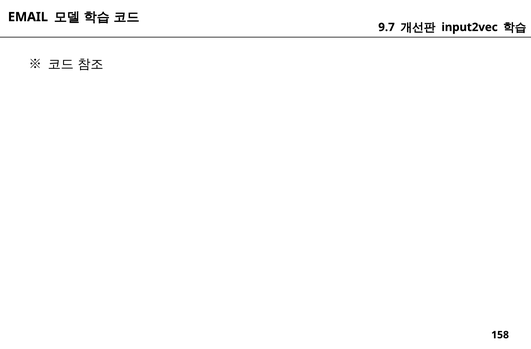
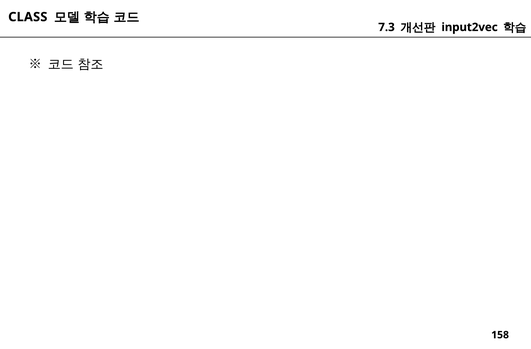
EMAIL: EMAIL -> CLASS
9.7: 9.7 -> 7.3
